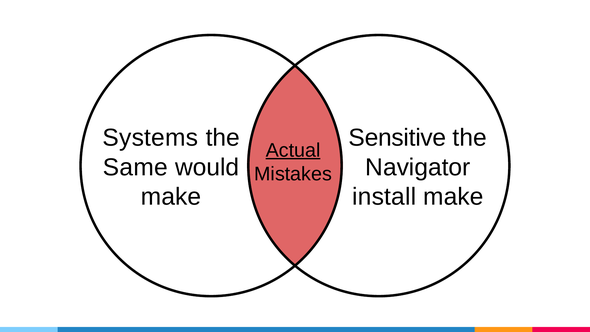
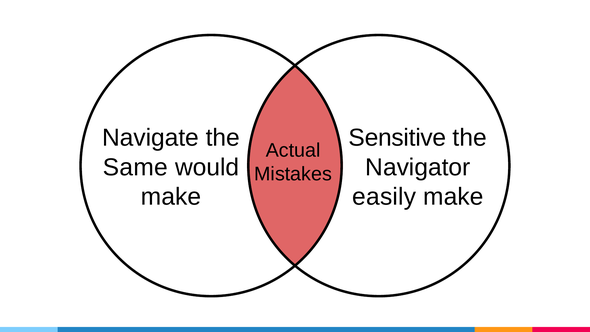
Systems: Systems -> Navigate
Actual underline: present -> none
install: install -> easily
